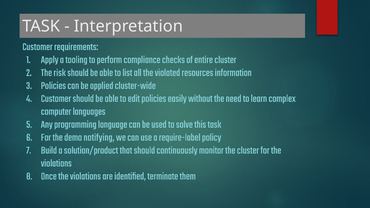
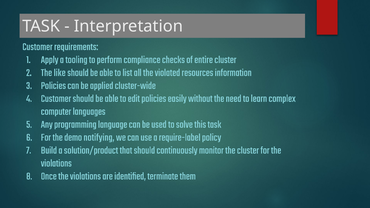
risk: risk -> like
